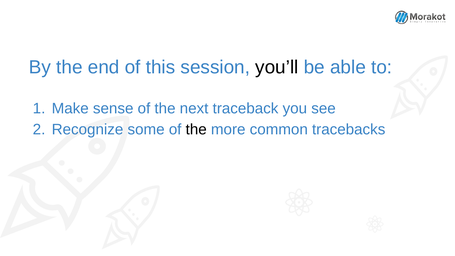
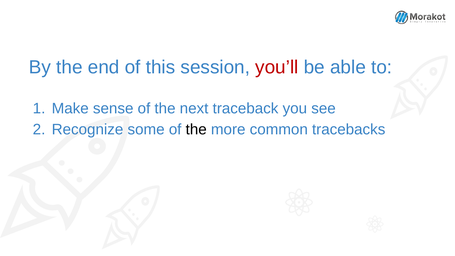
you’ll colour: black -> red
